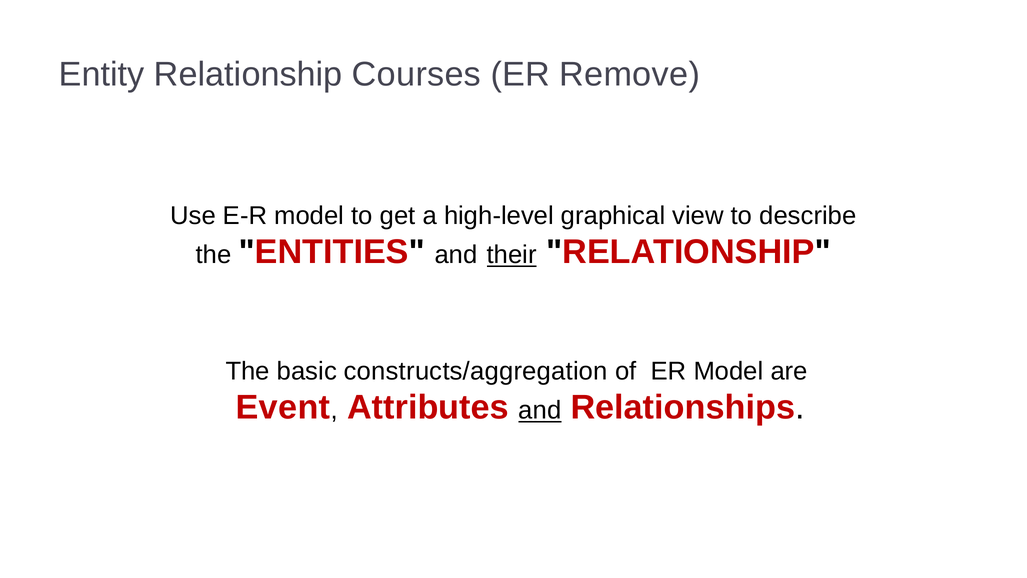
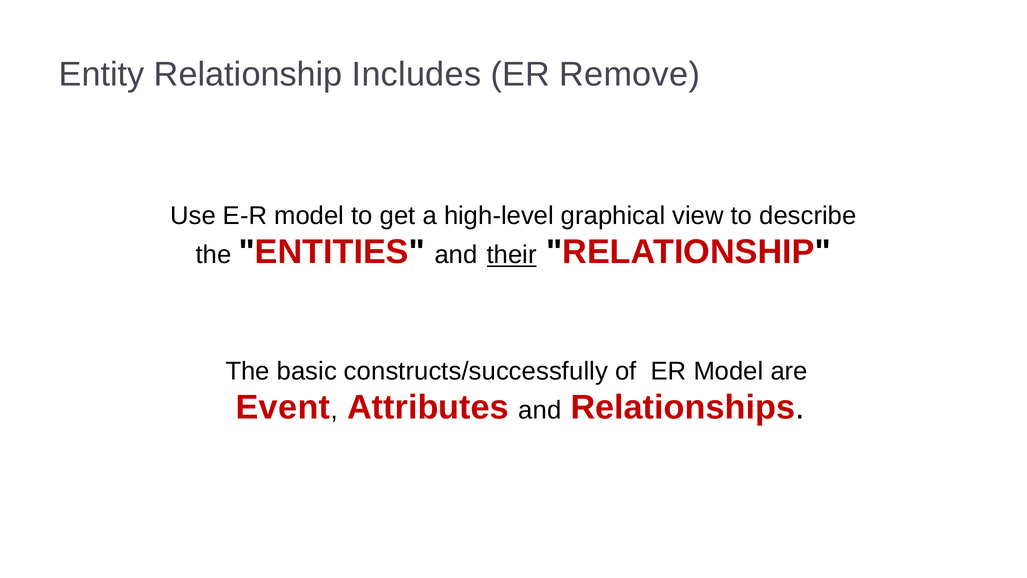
Courses: Courses -> Includes
constructs/aggregation: constructs/aggregation -> constructs/successfully
and at (540, 410) underline: present -> none
